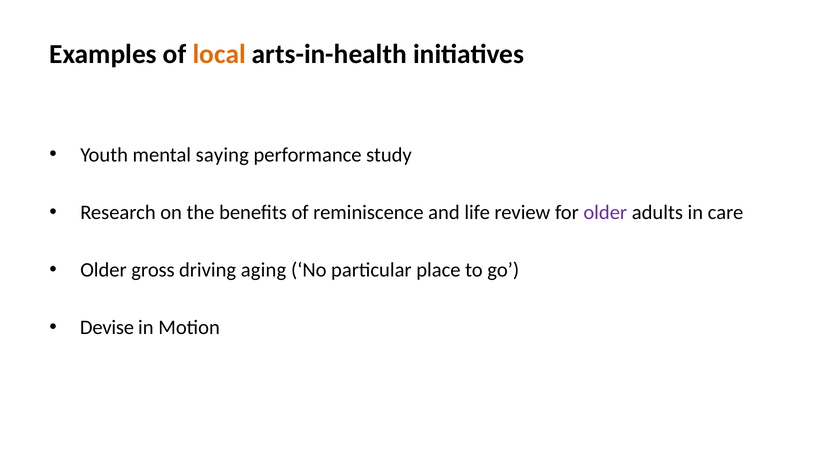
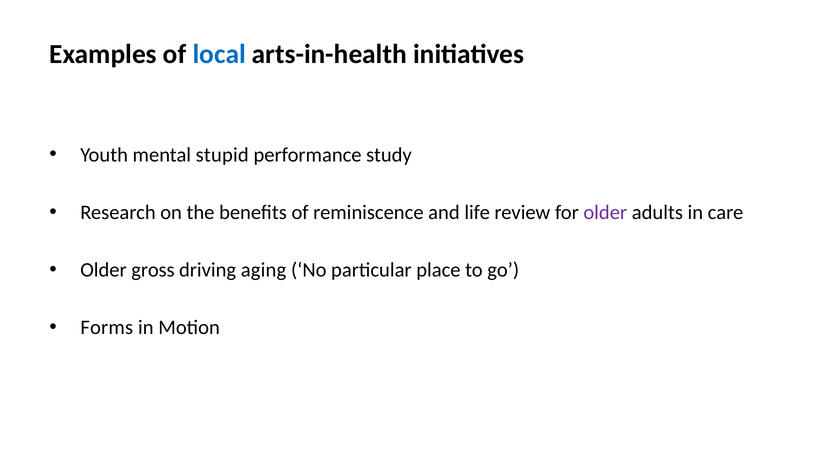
local colour: orange -> blue
saying: saying -> stupid
Devise: Devise -> Forms
